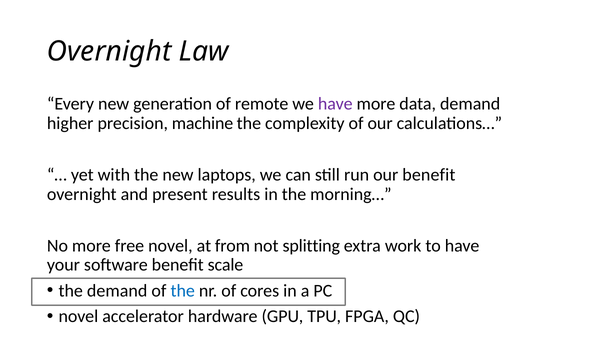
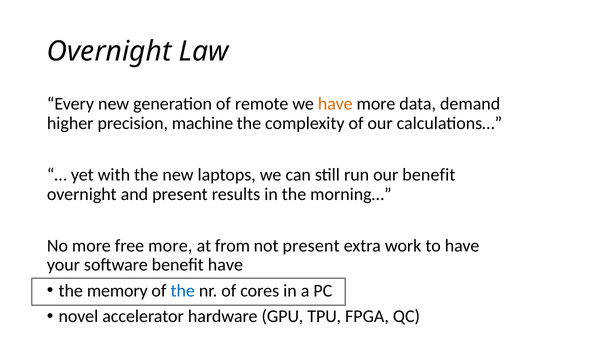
have at (335, 104) colour: purple -> orange
free novel: novel -> more
not splitting: splitting -> present
benefit scale: scale -> have
the demand: demand -> memory
